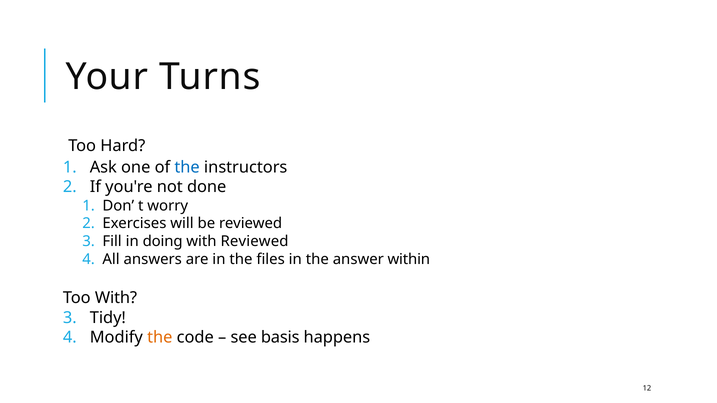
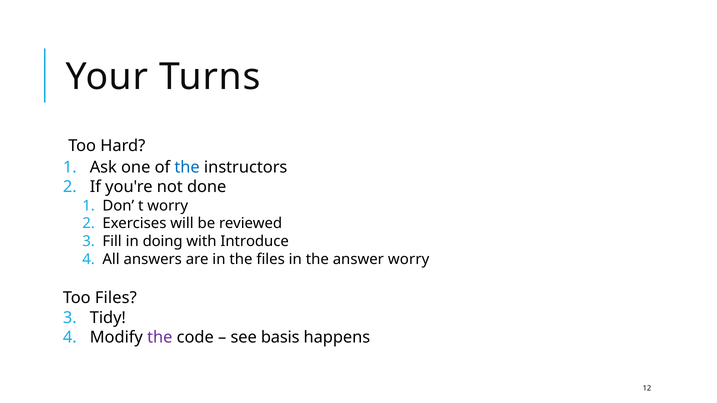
with Reviewed: Reviewed -> Introduce
answer within: within -> worry
Too With: With -> Files
the at (160, 338) colour: orange -> purple
